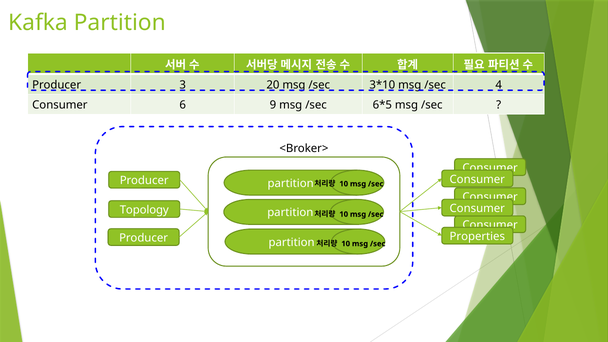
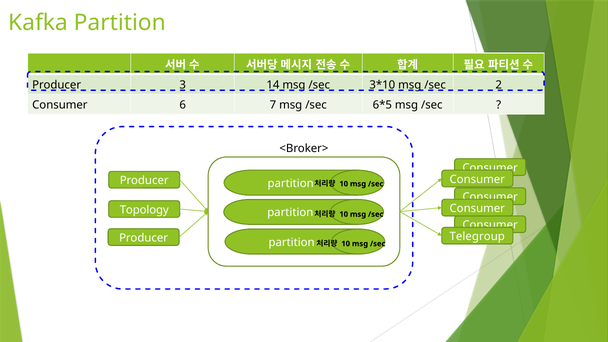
20: 20 -> 14
4: 4 -> 2
9: 9 -> 7
Properties: Properties -> Telegroup
